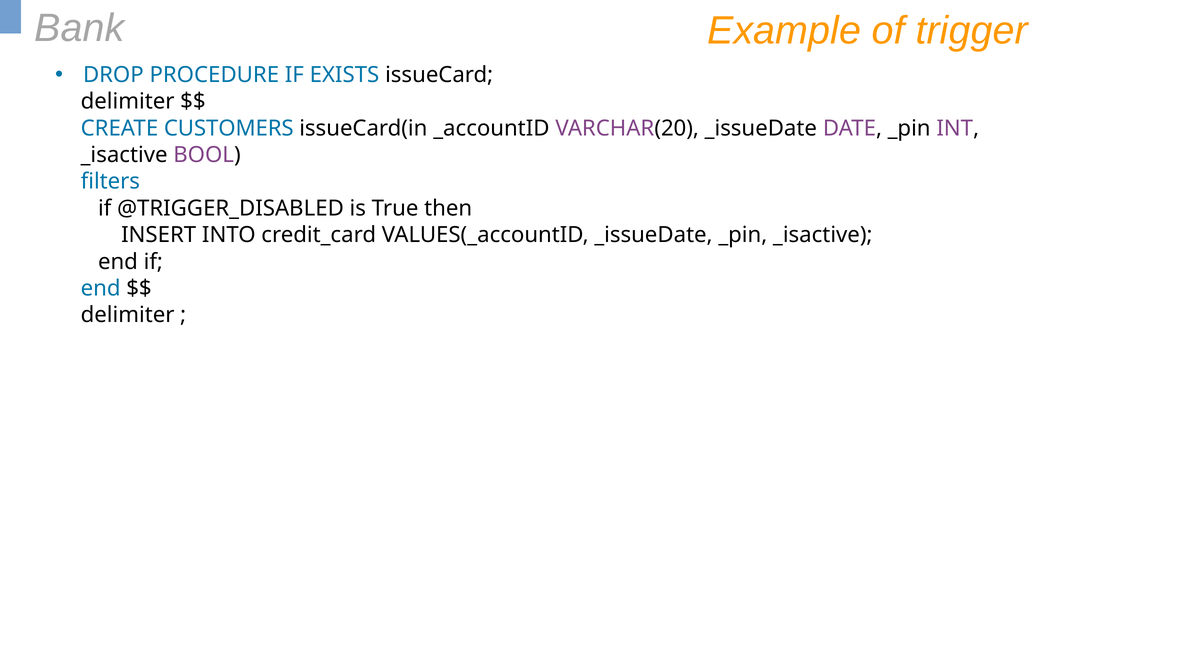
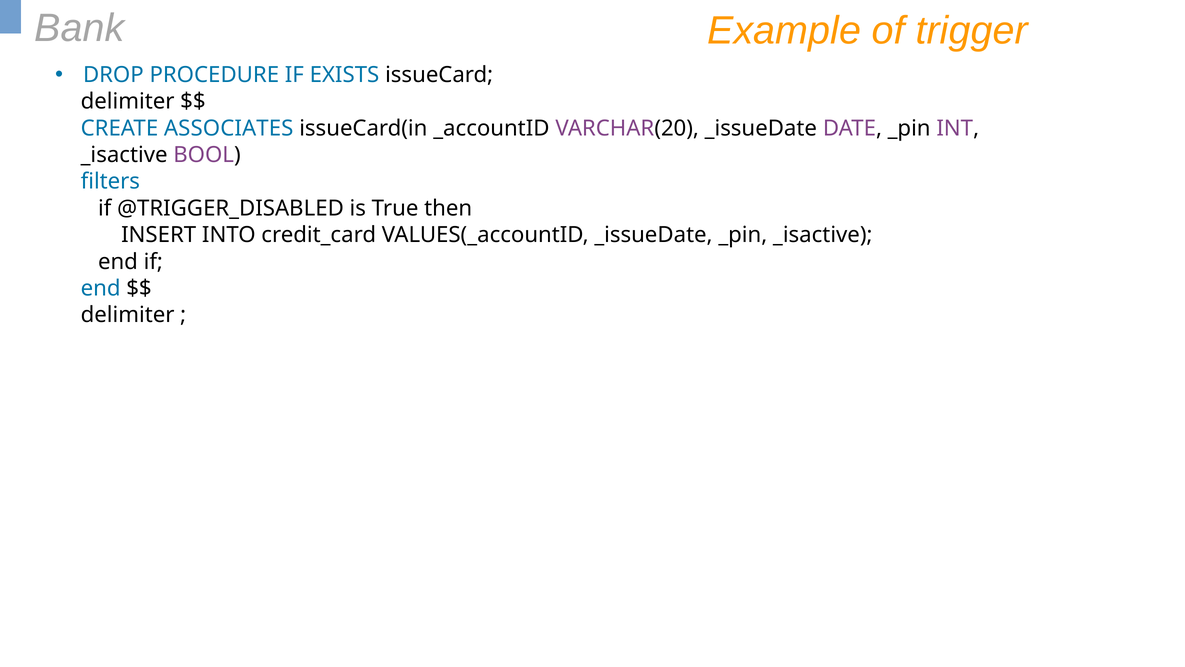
CUSTOMERS: CUSTOMERS -> ASSOCIATES
